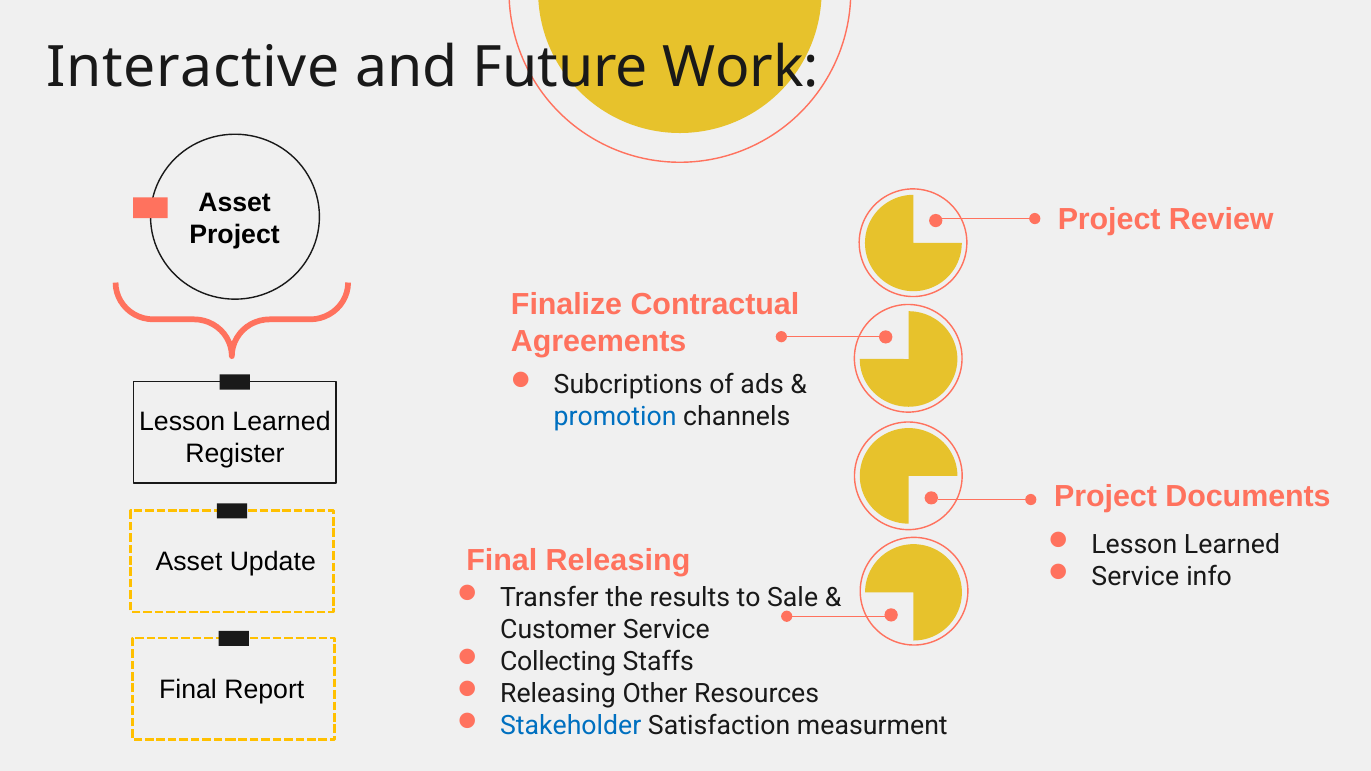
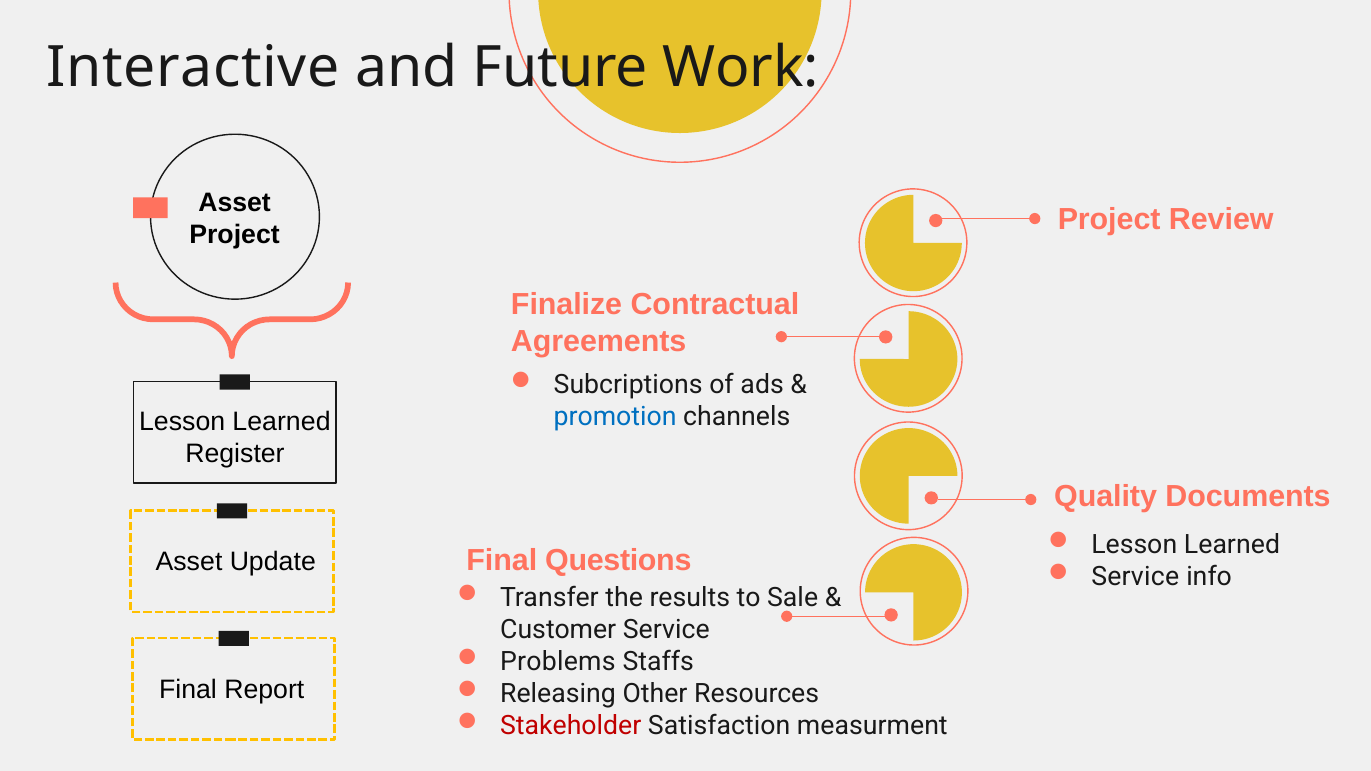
Project at (1106, 497): Project -> Quality
Final Releasing: Releasing -> Questions
Collecting: Collecting -> Problems
Stakeholder colour: blue -> red
